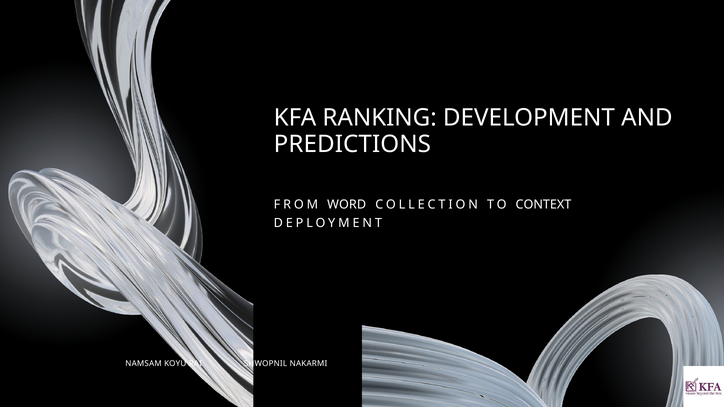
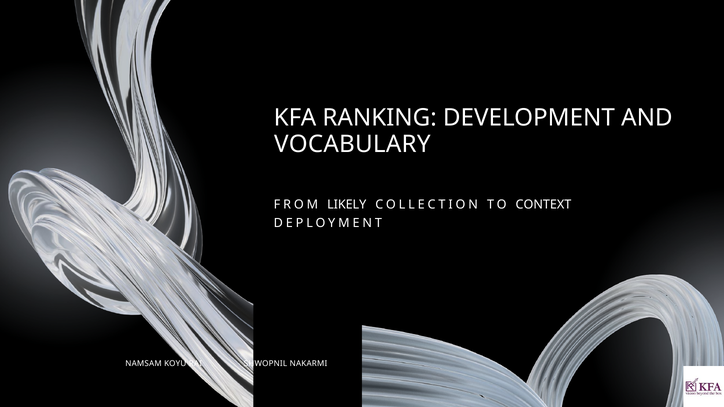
PREDICTIONS: PREDICTIONS -> VOCABULARY
WORD: WORD -> LIKELY
